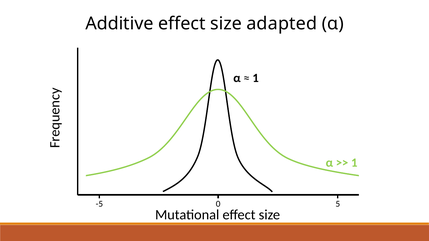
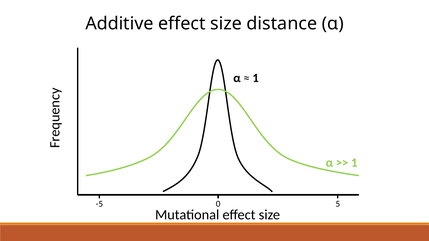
adapted: adapted -> distance
